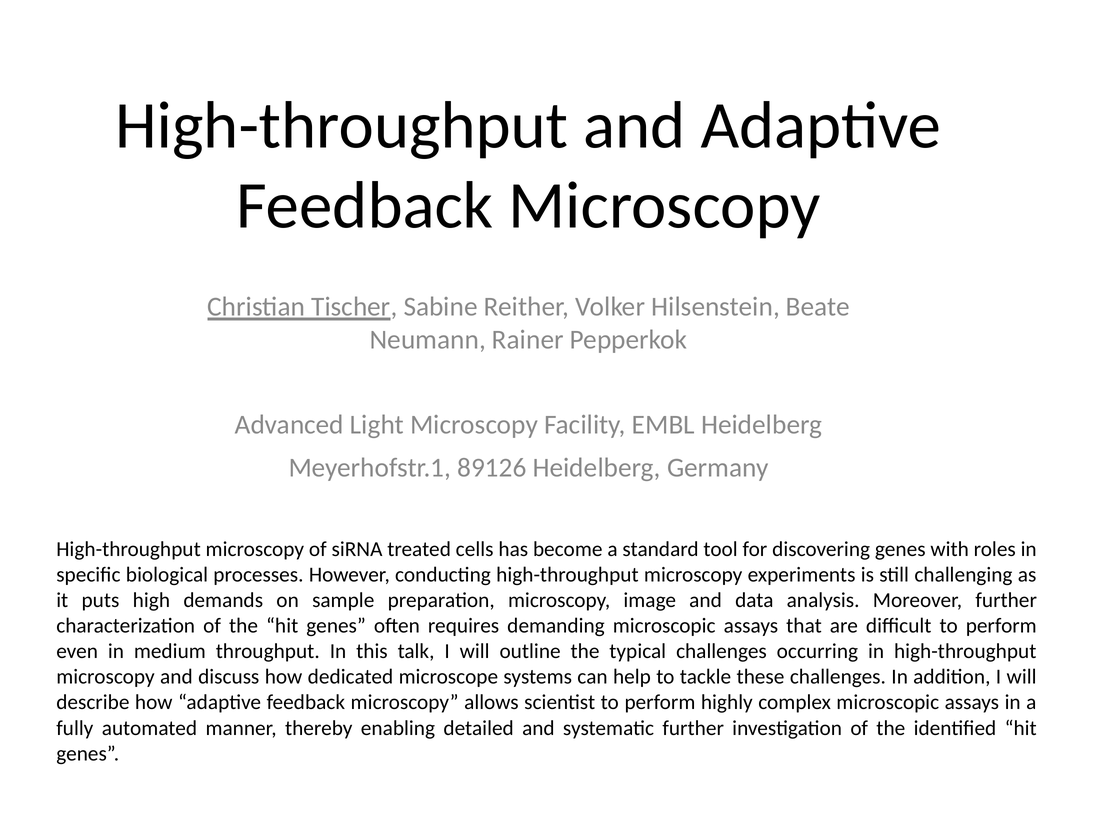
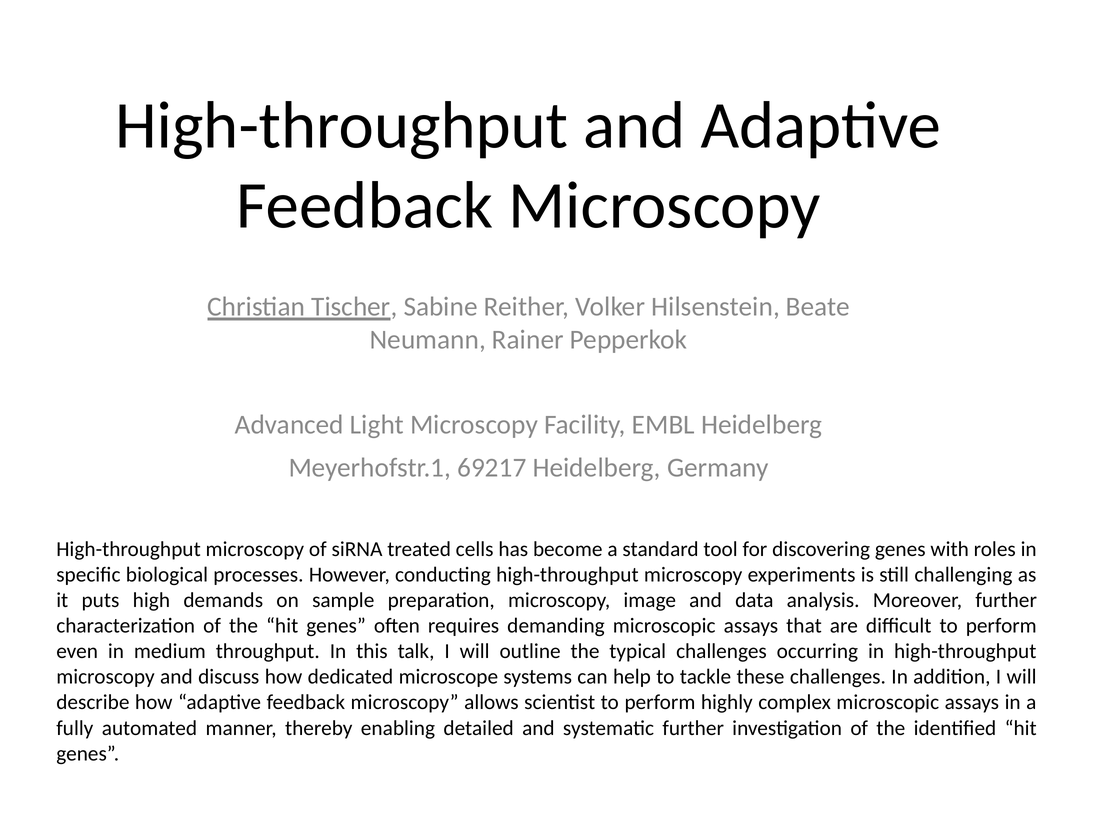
89126: 89126 -> 69217
